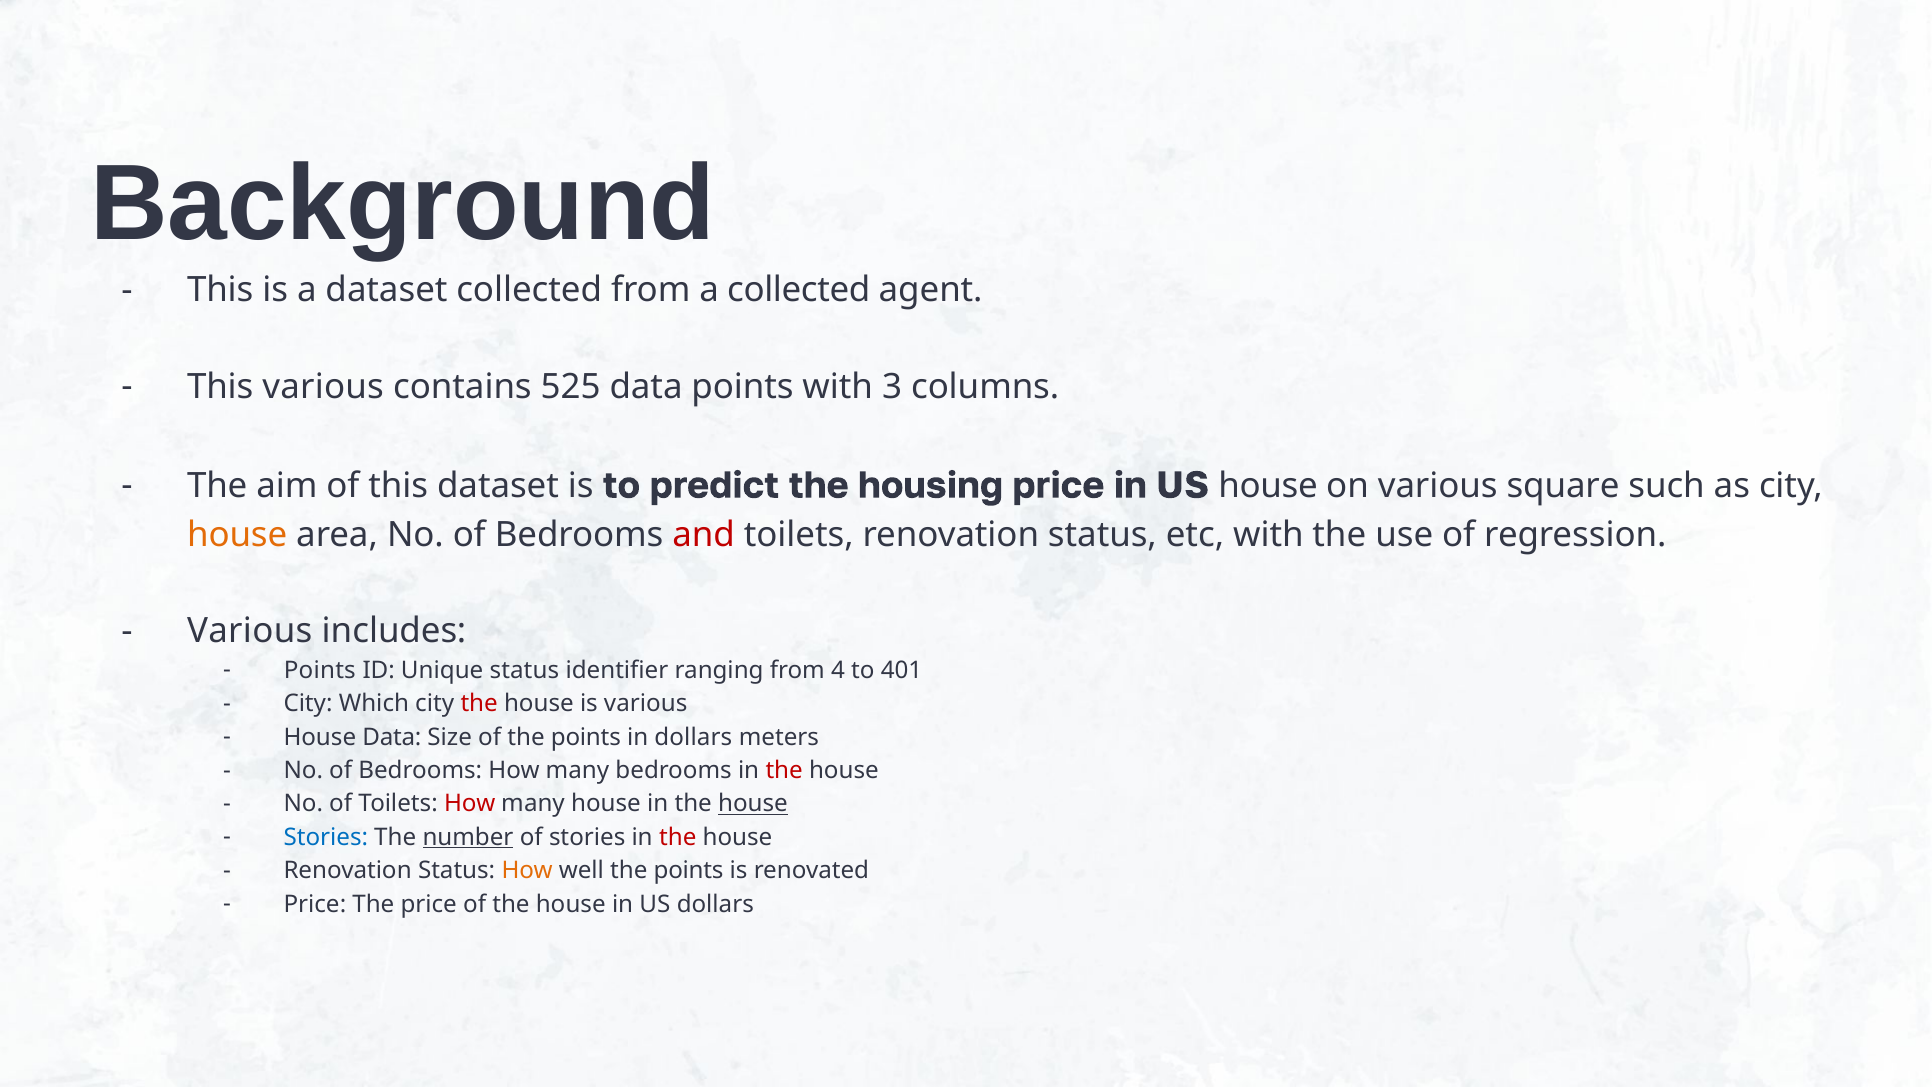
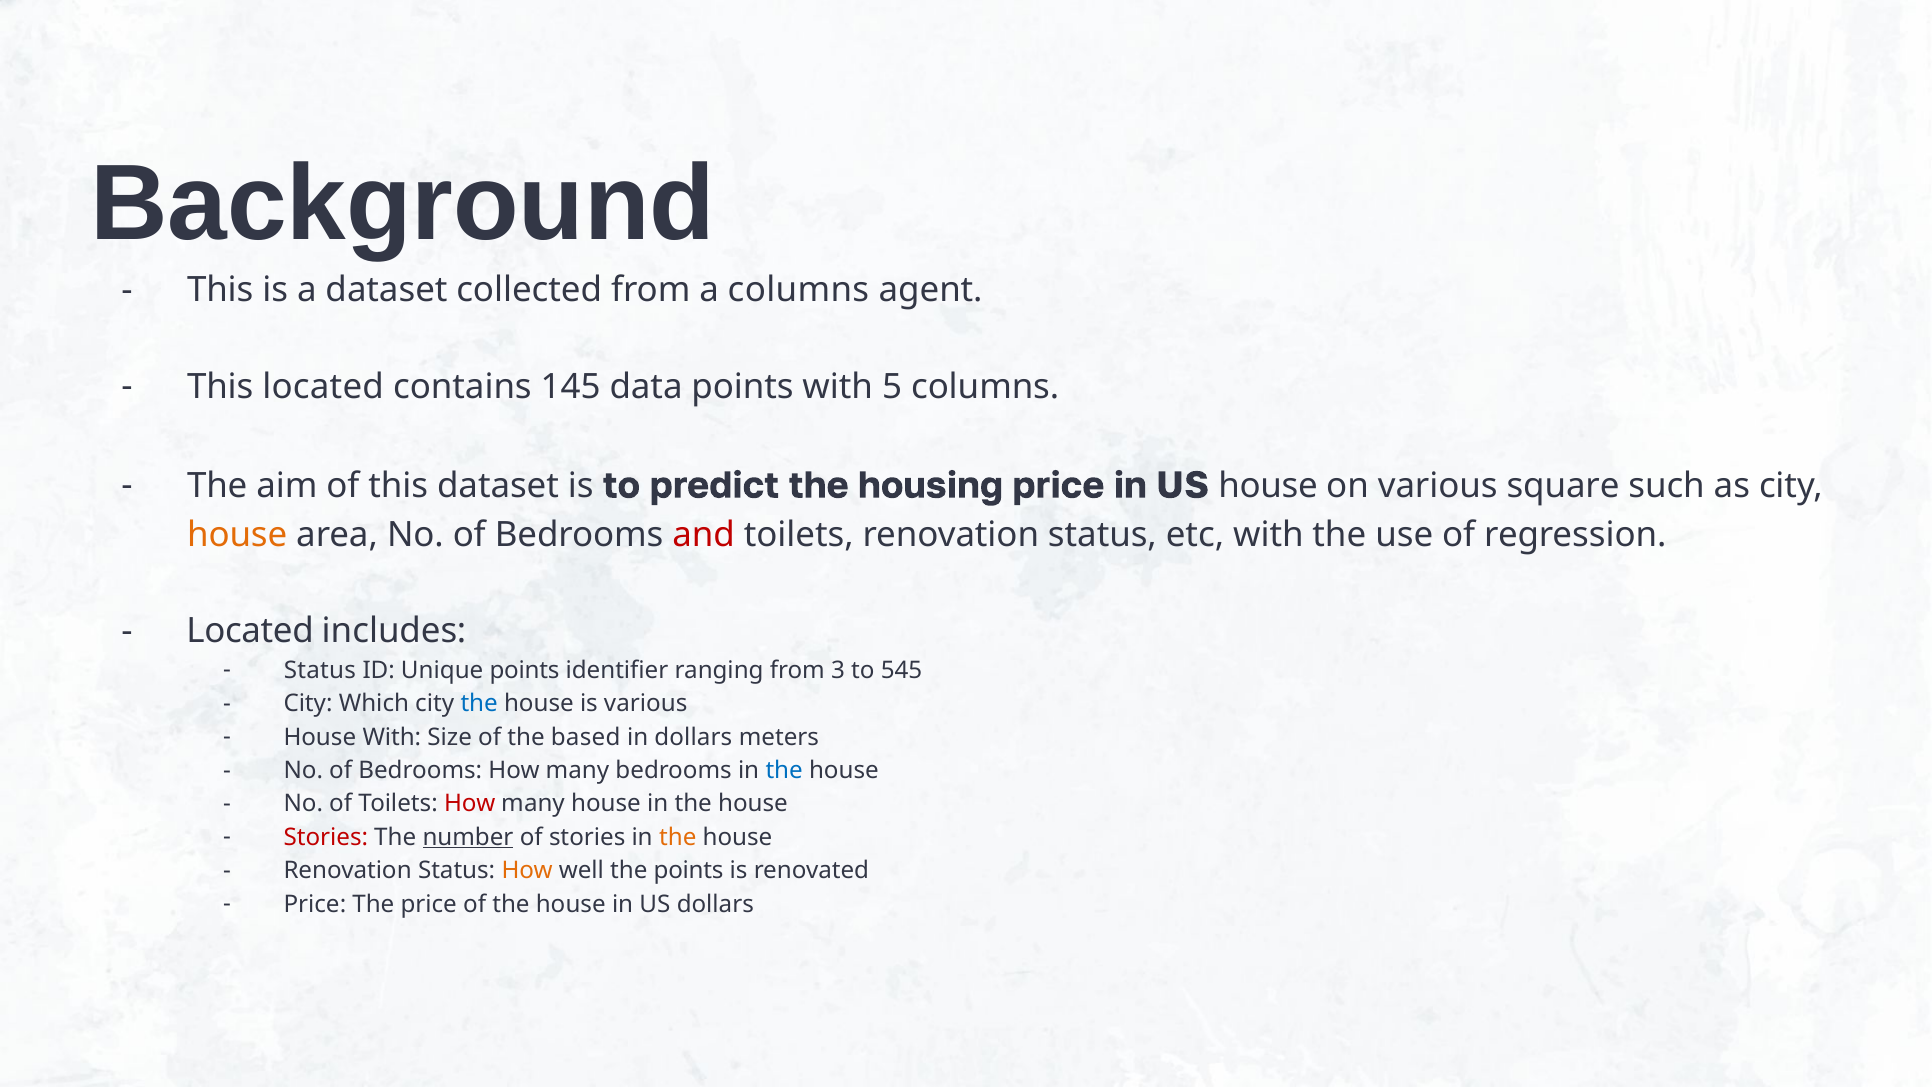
collected at (799, 290): collected -> columns
This various: various -> located
525: 525 -> 145
3: 3 -> 5
Various at (250, 631): Various -> Located
Points at (320, 670): Points -> Status
Unique status: status -> points
4: 4 -> 3
401: 401 -> 545
the at (479, 704) colour: red -> blue
House Data: Data -> With
of the points: points -> based
the at (784, 770) colour: red -> blue
house at (753, 804) underline: present -> none
Stories at (326, 837) colour: blue -> red
the at (678, 837) colour: red -> orange
